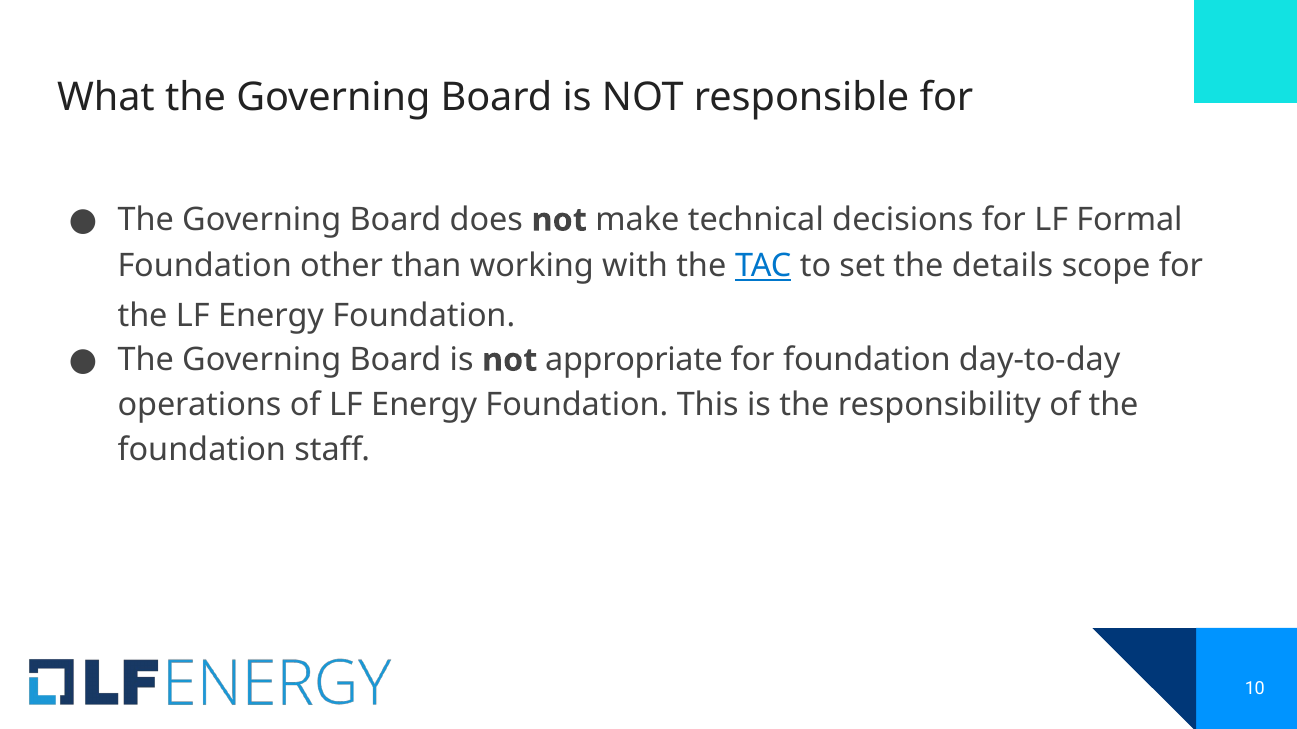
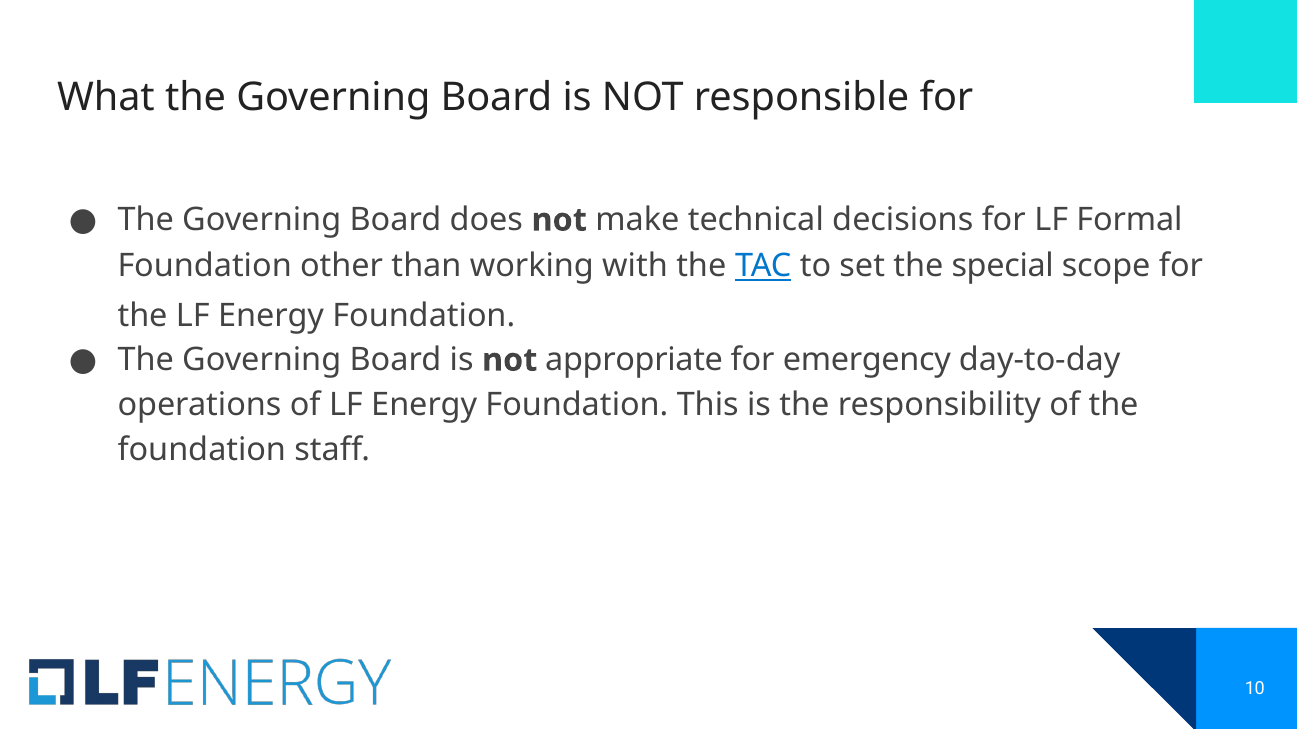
details: details -> special
for foundation: foundation -> emergency
